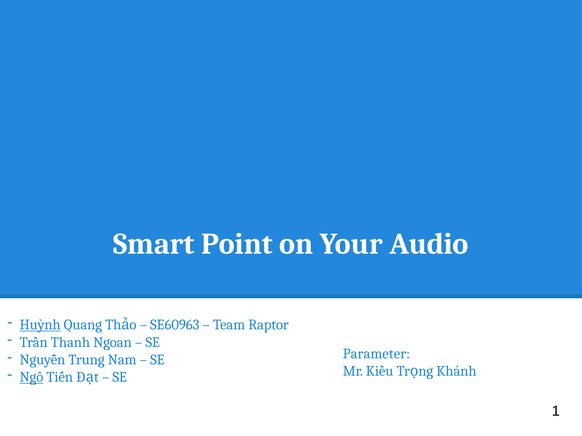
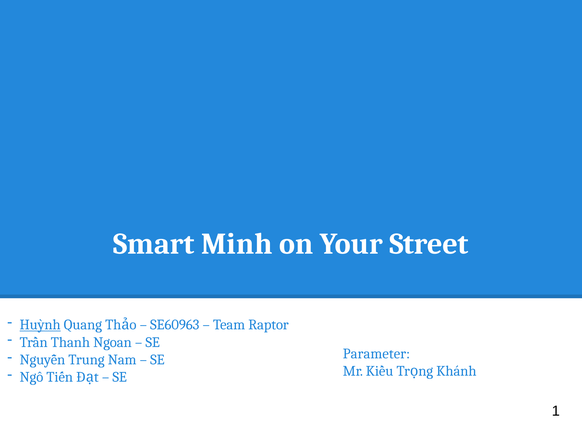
Point: Point -> Minh
Audio: Audio -> Street
Ngô underline: present -> none
